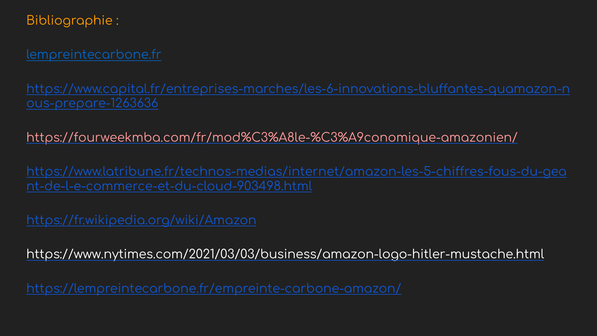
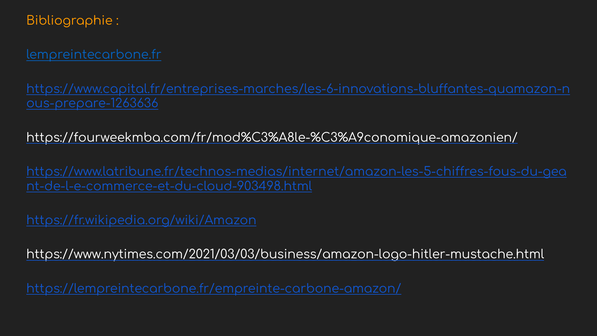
https://fourweekmba.com/fr/mod%C3%A8le-%C3%A9conomique-amazonien/ colour: pink -> white
